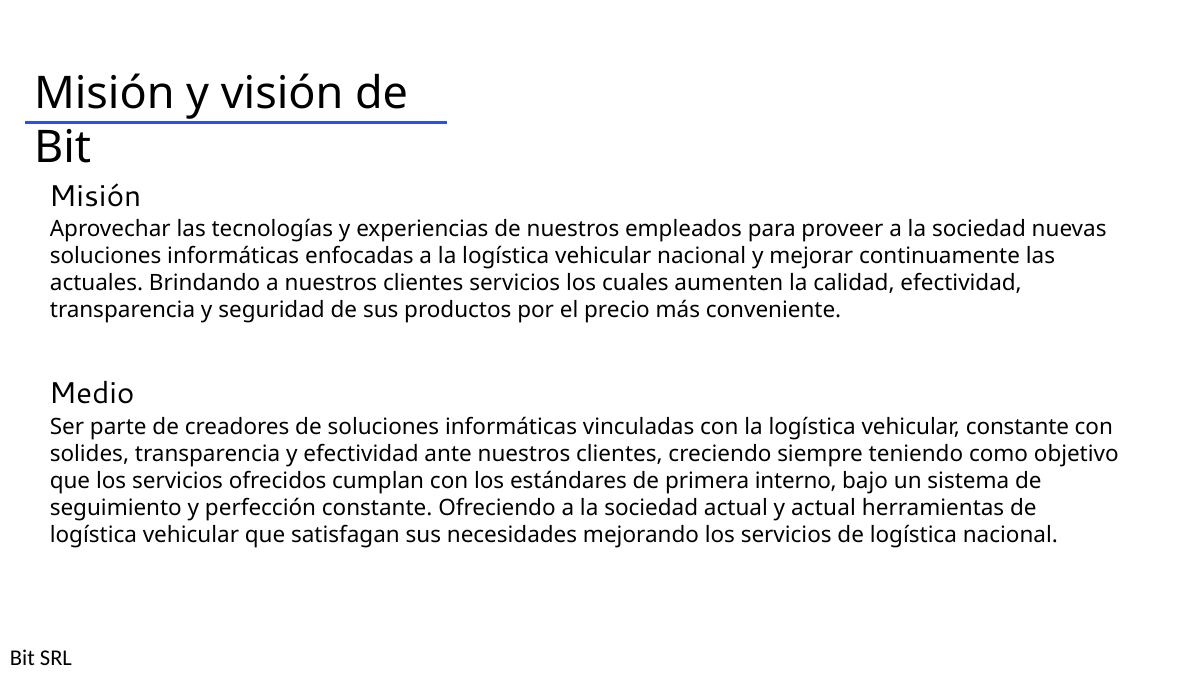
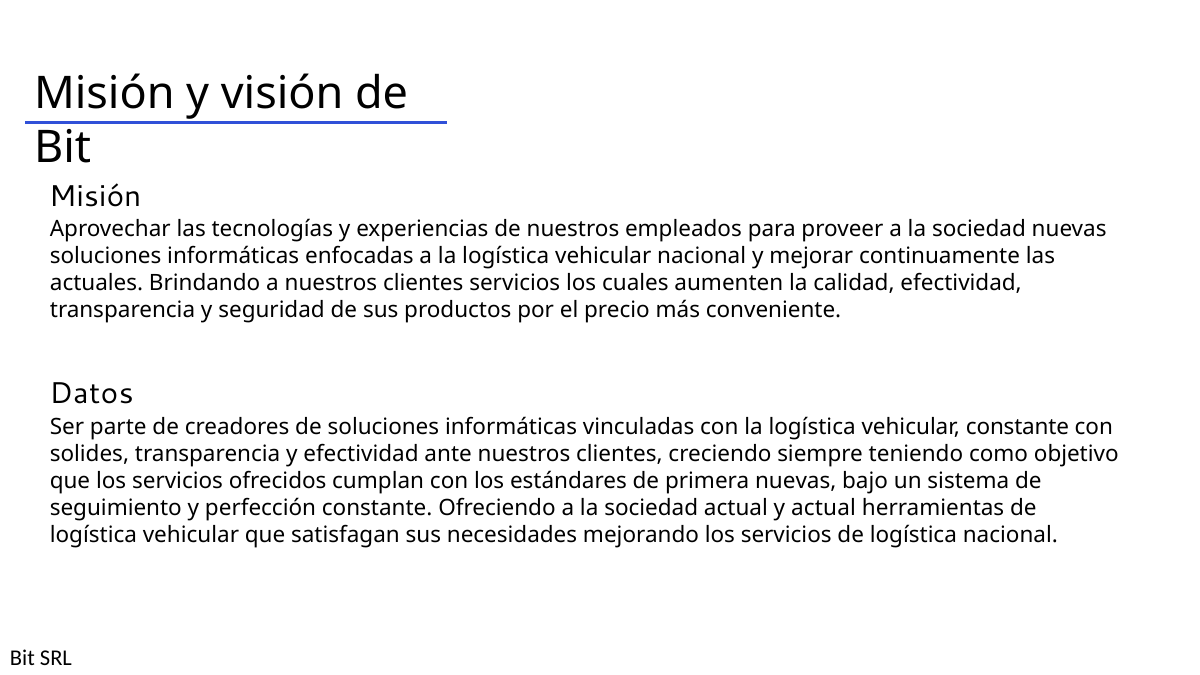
Medio: Medio -> Datos
primera interno: interno -> nuevas
